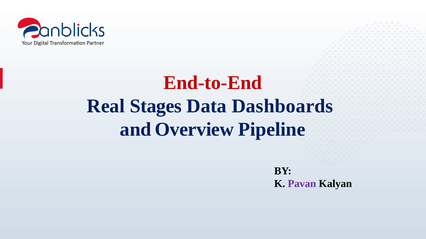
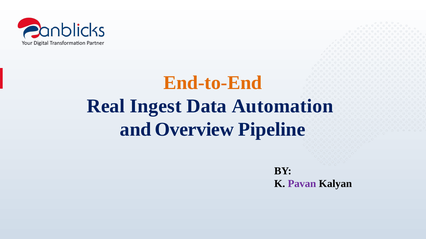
End-to-End colour: red -> orange
Stages: Stages -> Ingest
Dashboards: Dashboards -> Automation
